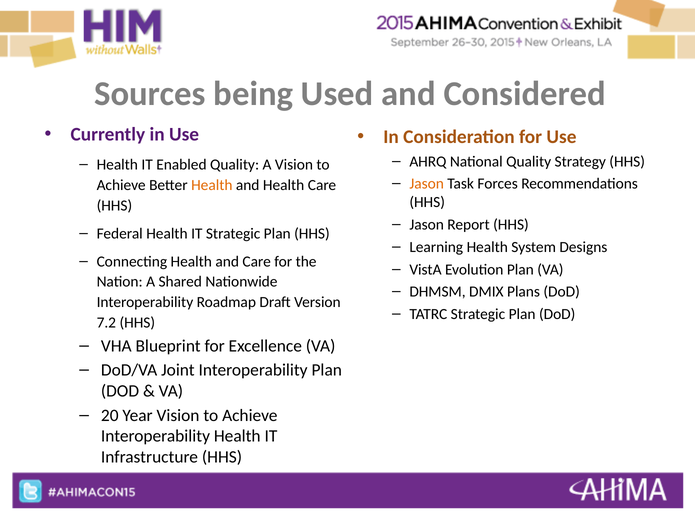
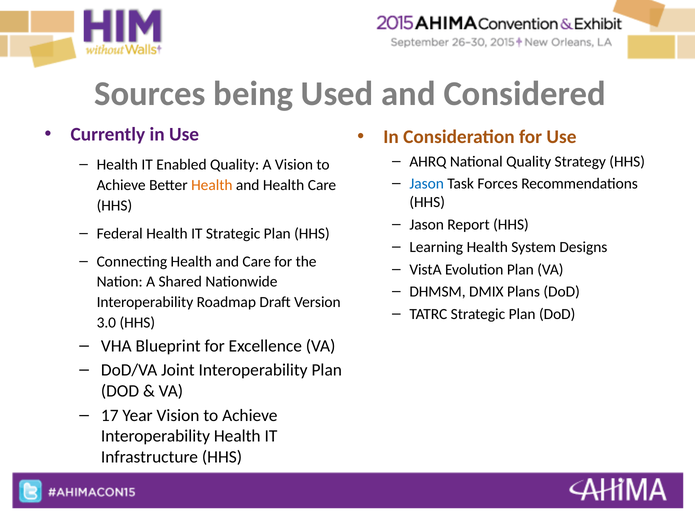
Jason at (427, 184) colour: orange -> blue
7.2: 7.2 -> 3.0
20: 20 -> 17
